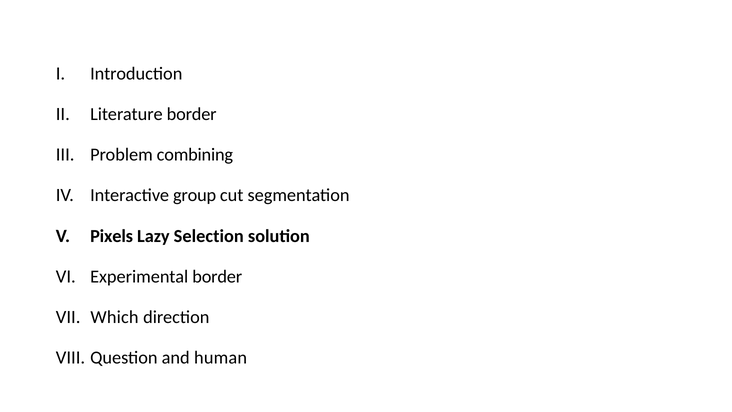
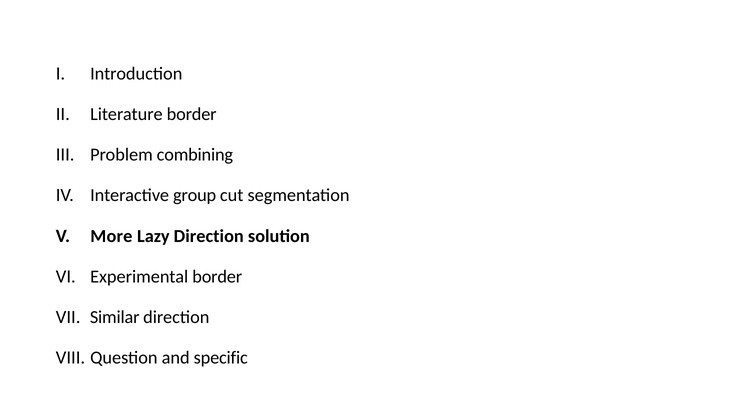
Pixels: Pixels -> More
Lazy Selection: Selection -> Direction
Which: Which -> Similar
human: human -> specific
